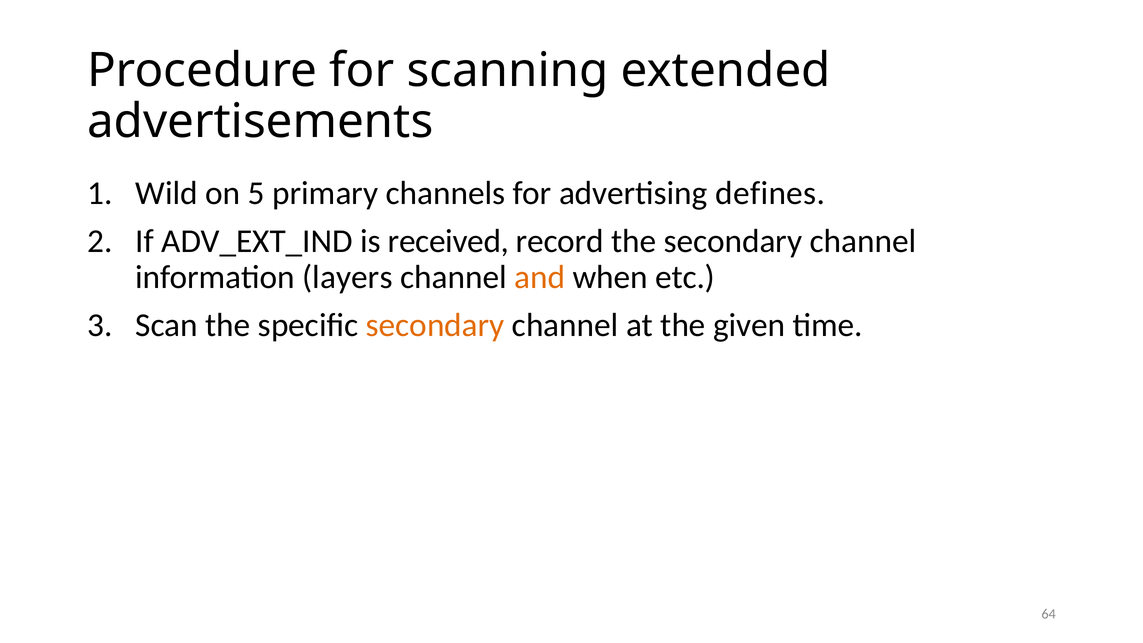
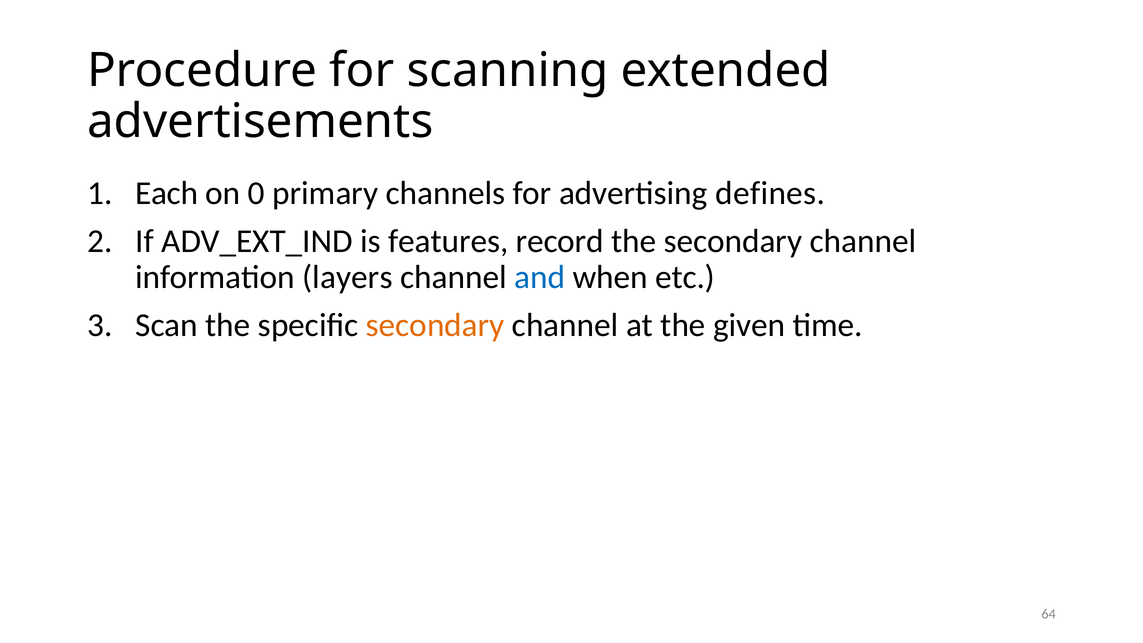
Wild: Wild -> Each
5: 5 -> 0
received: received -> features
and colour: orange -> blue
